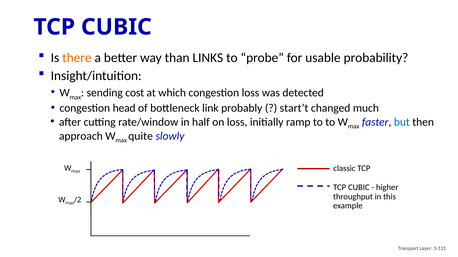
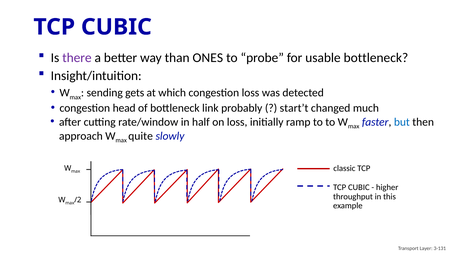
there colour: orange -> purple
LINKS: LINKS -> ONES
usable probability: probability -> bottleneck
cost: cost -> gets
